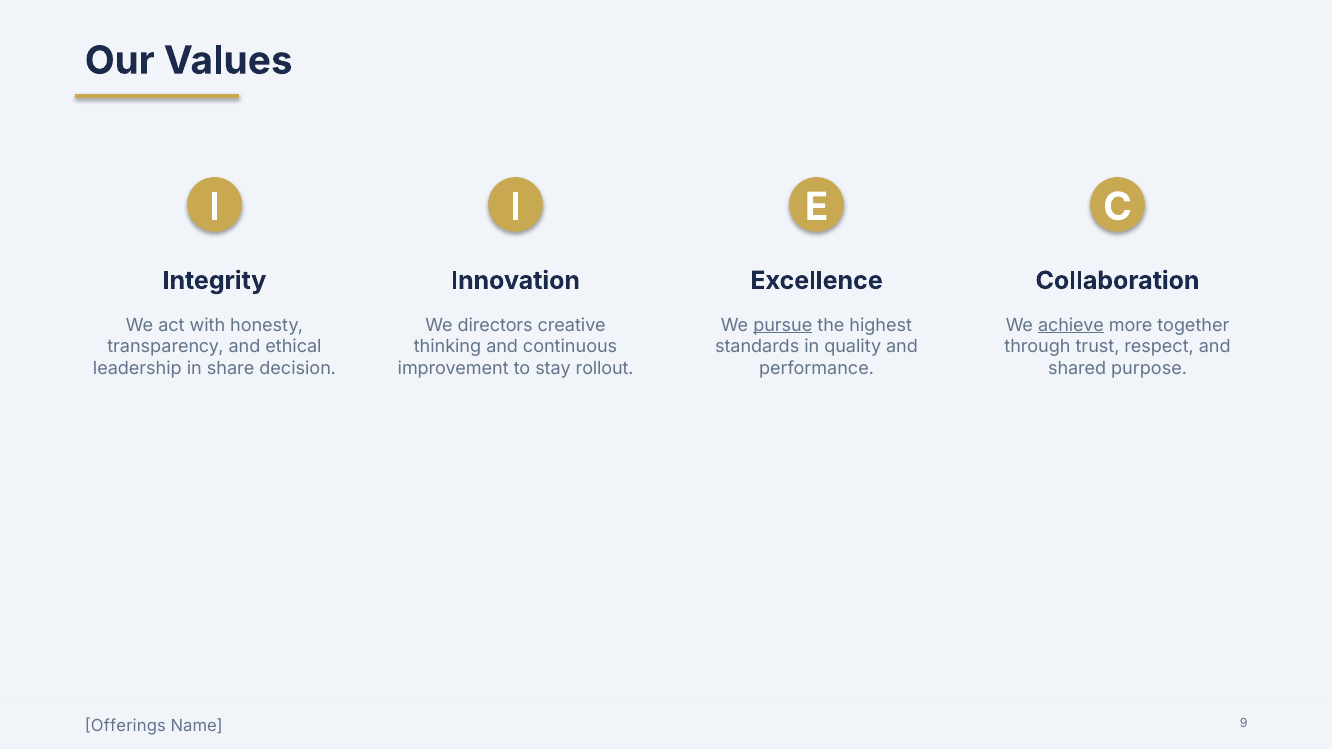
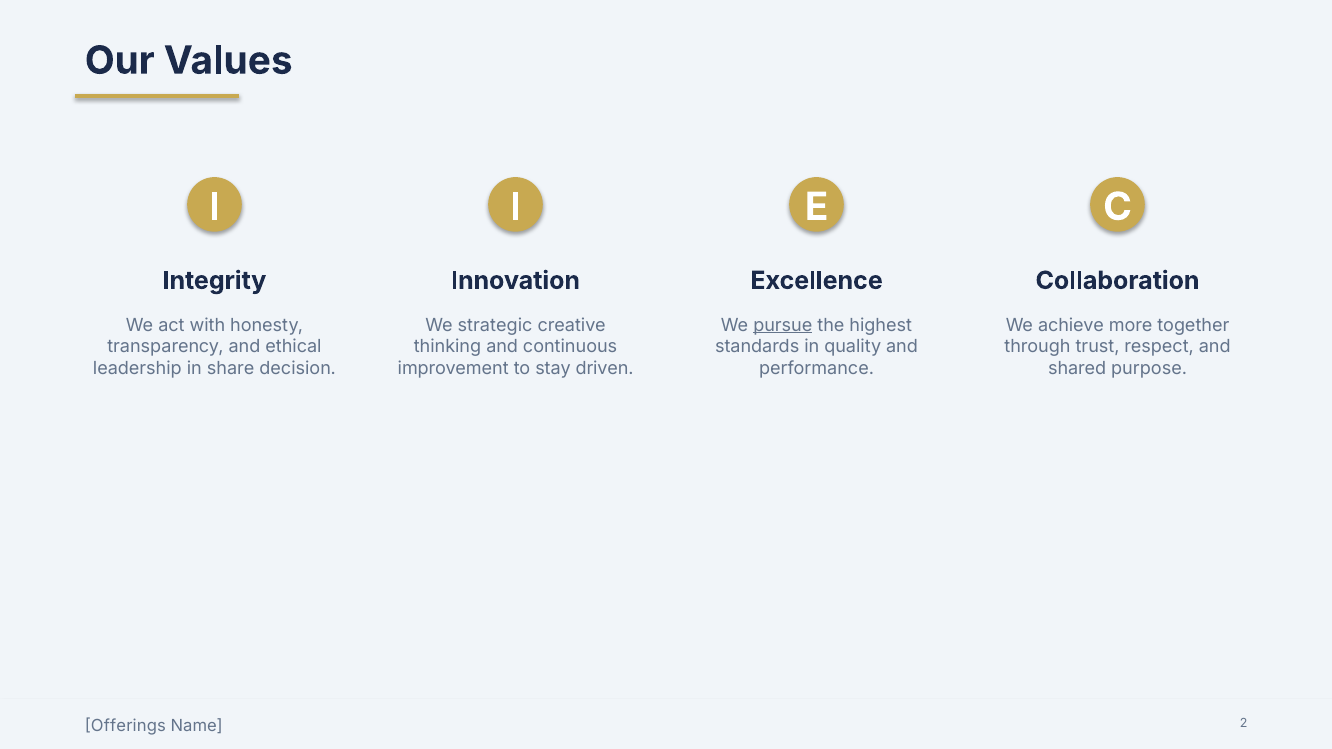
directors: directors -> strategic
achieve underline: present -> none
rollout: rollout -> driven
9: 9 -> 2
